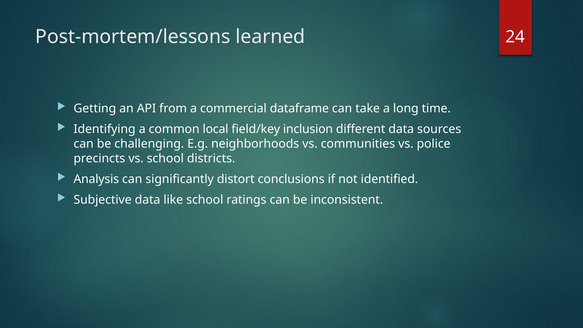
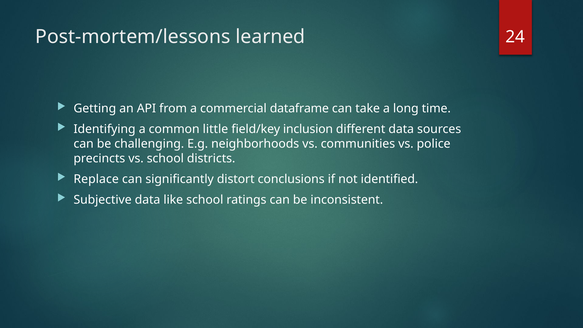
local: local -> little
Analysis: Analysis -> Replace
